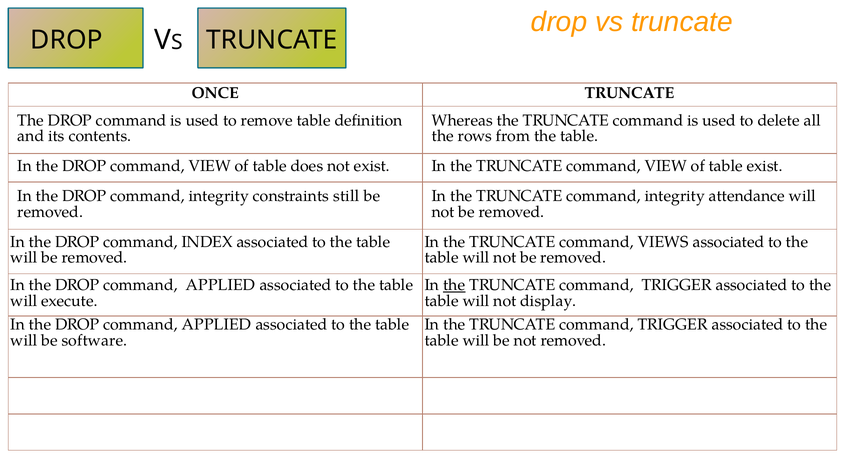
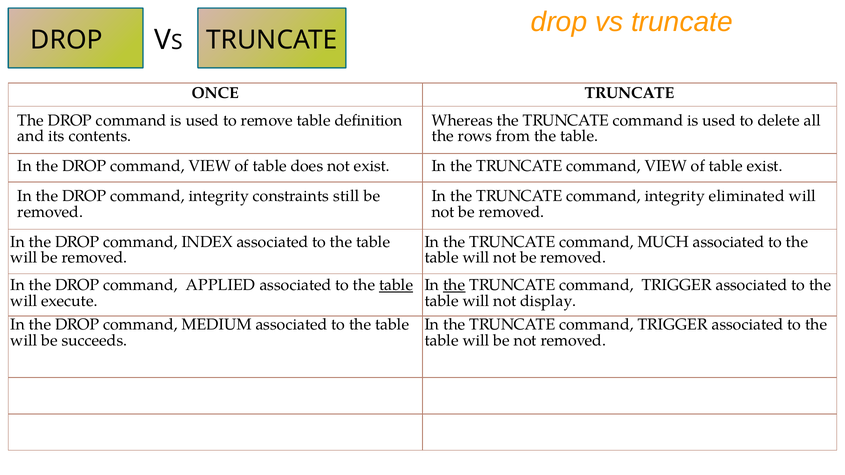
attendance: attendance -> eliminated
VIEWS: VIEWS -> MUCH
table at (396, 285) underline: none -> present
APPLIED at (217, 325): APPLIED -> MEDIUM
software: software -> succeeds
